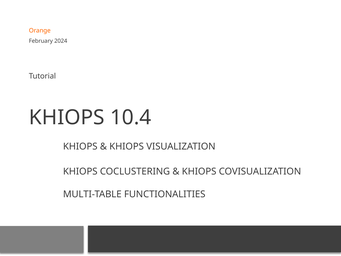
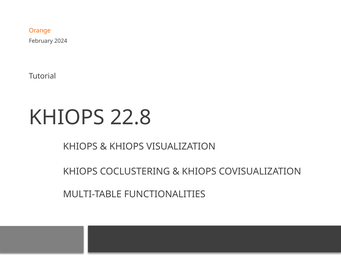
10.4: 10.4 -> 22.8
